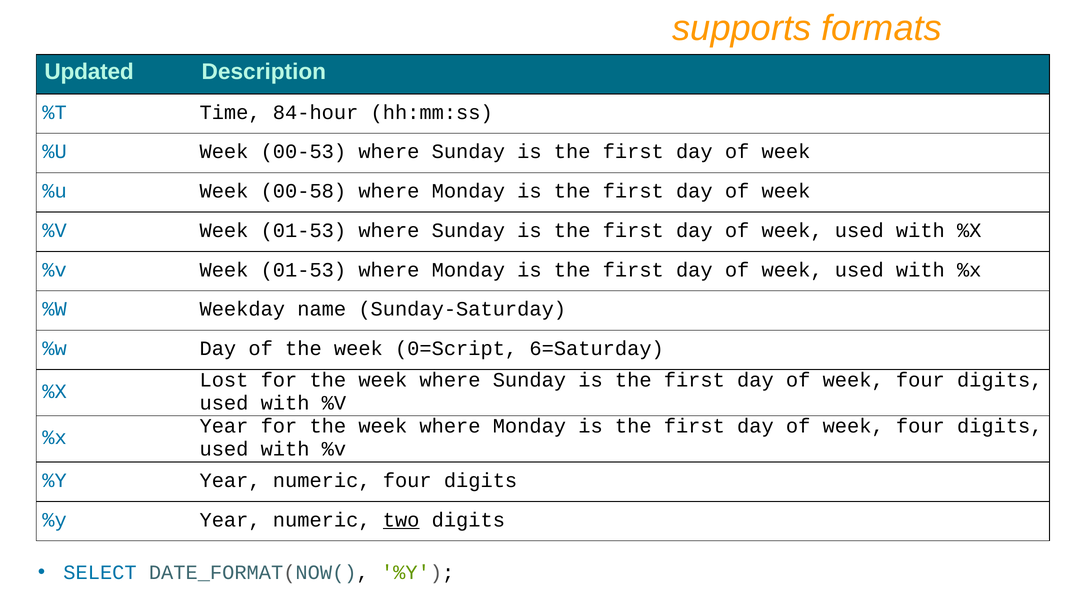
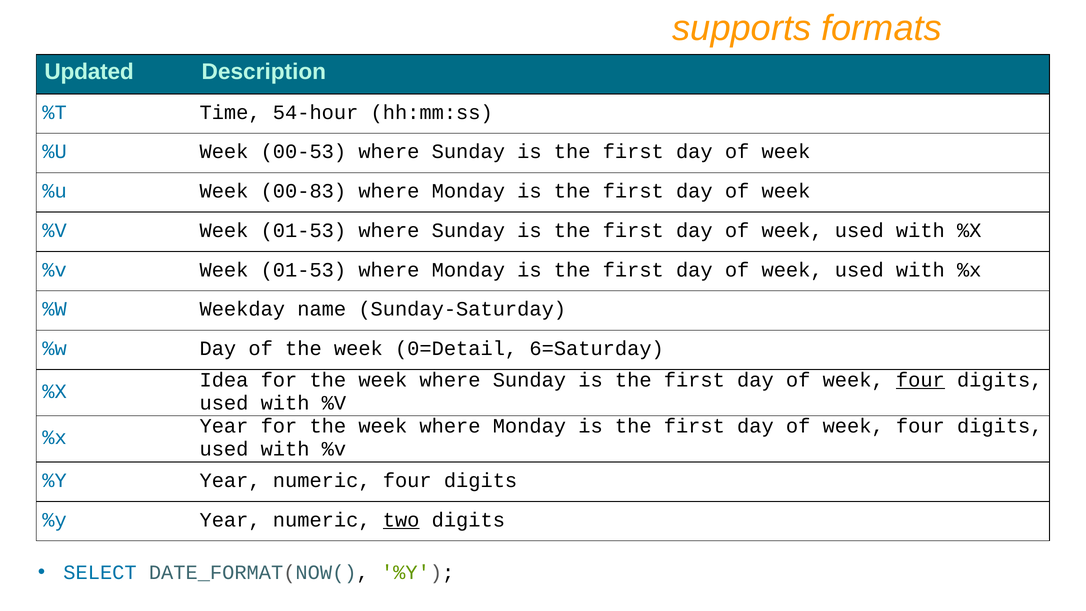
84-hour: 84-hour -> 54-hour
00-58: 00-58 -> 00-83
0=Script: 0=Script -> 0=Detail
Lost: Lost -> Idea
four at (920, 380) underline: none -> present
